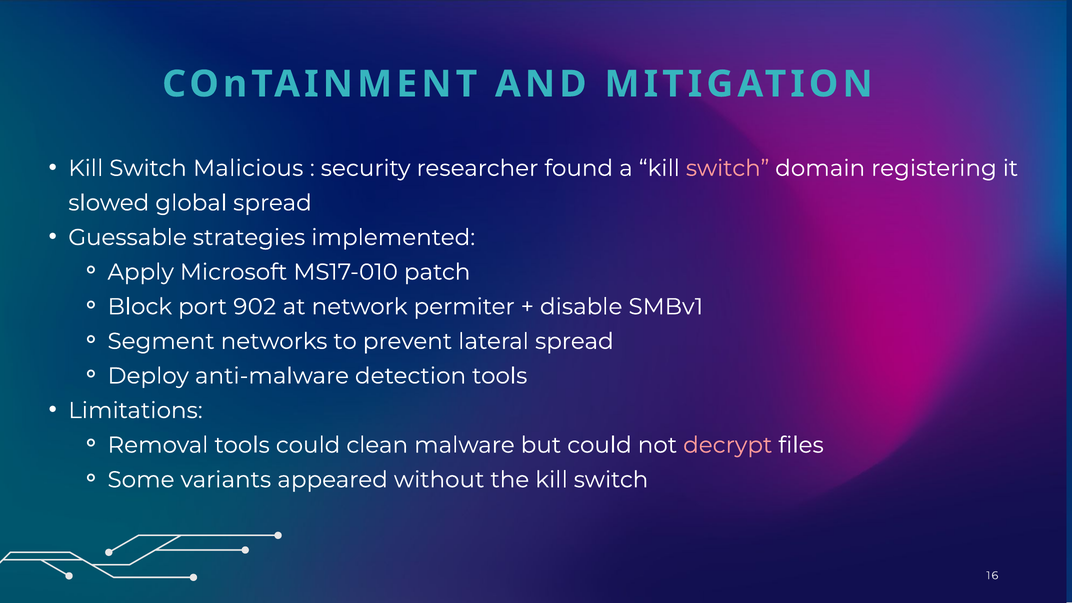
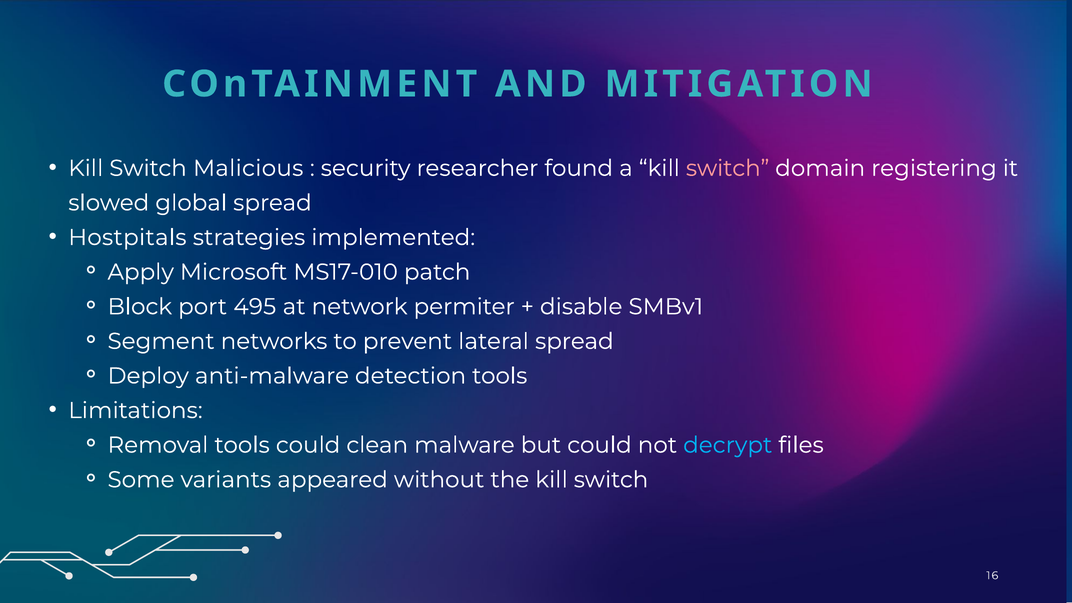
Guessable: Guessable -> Hostpitals
902: 902 -> 495
decrypt colour: pink -> light blue
